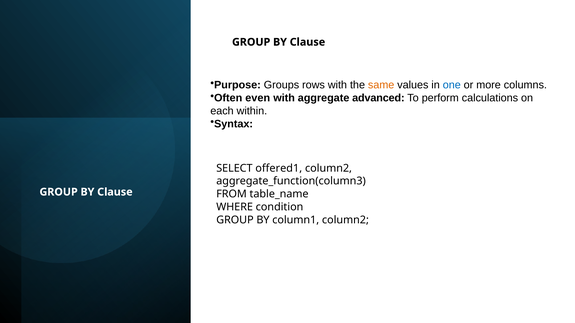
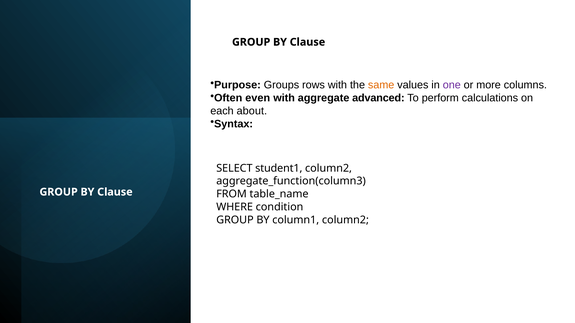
one colour: blue -> purple
within: within -> about
offered1: offered1 -> student1
